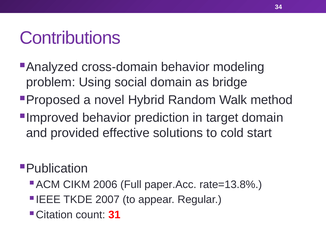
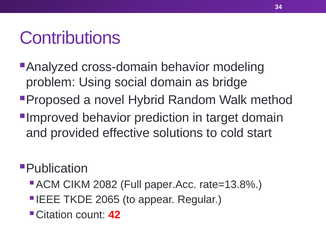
2006: 2006 -> 2082
2007: 2007 -> 2065
31: 31 -> 42
